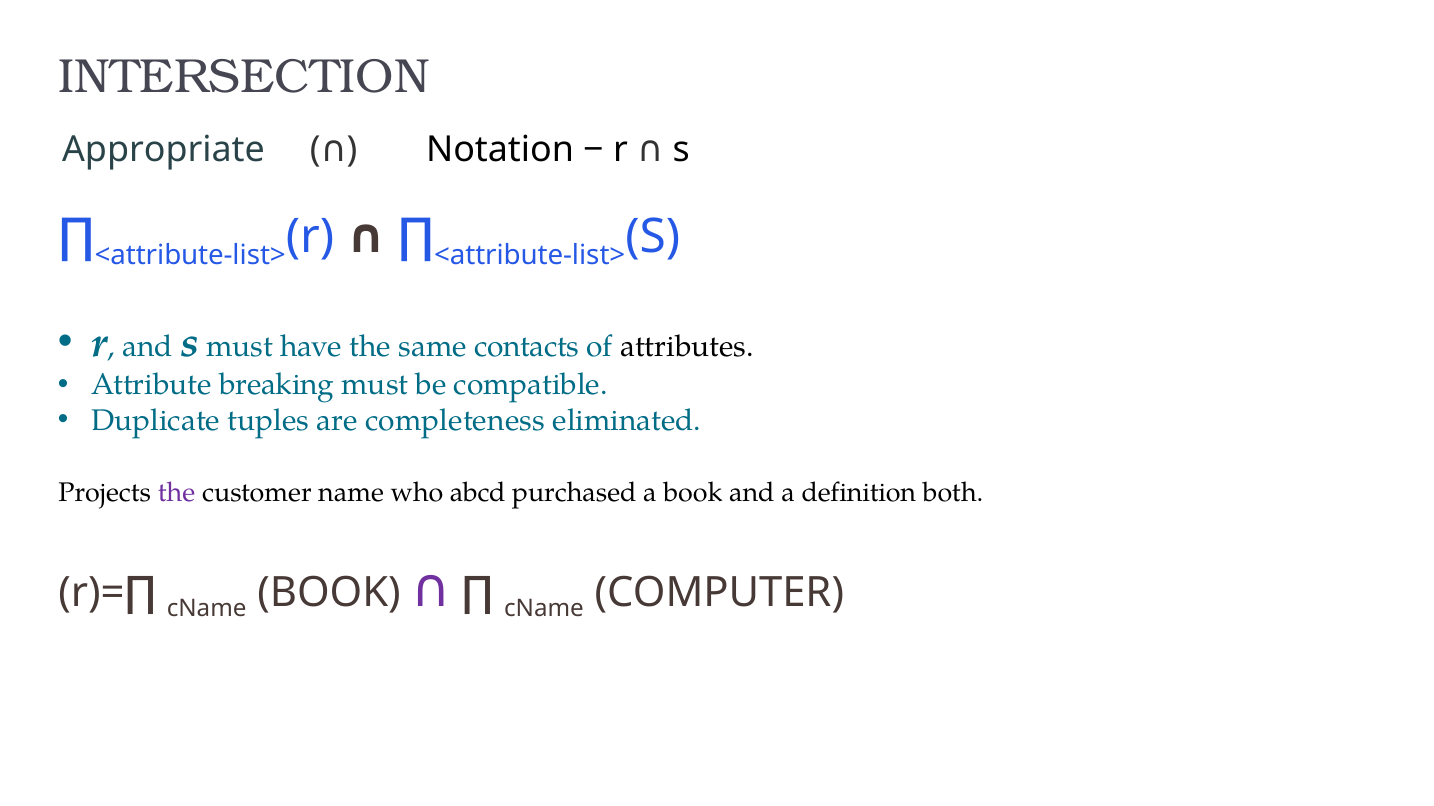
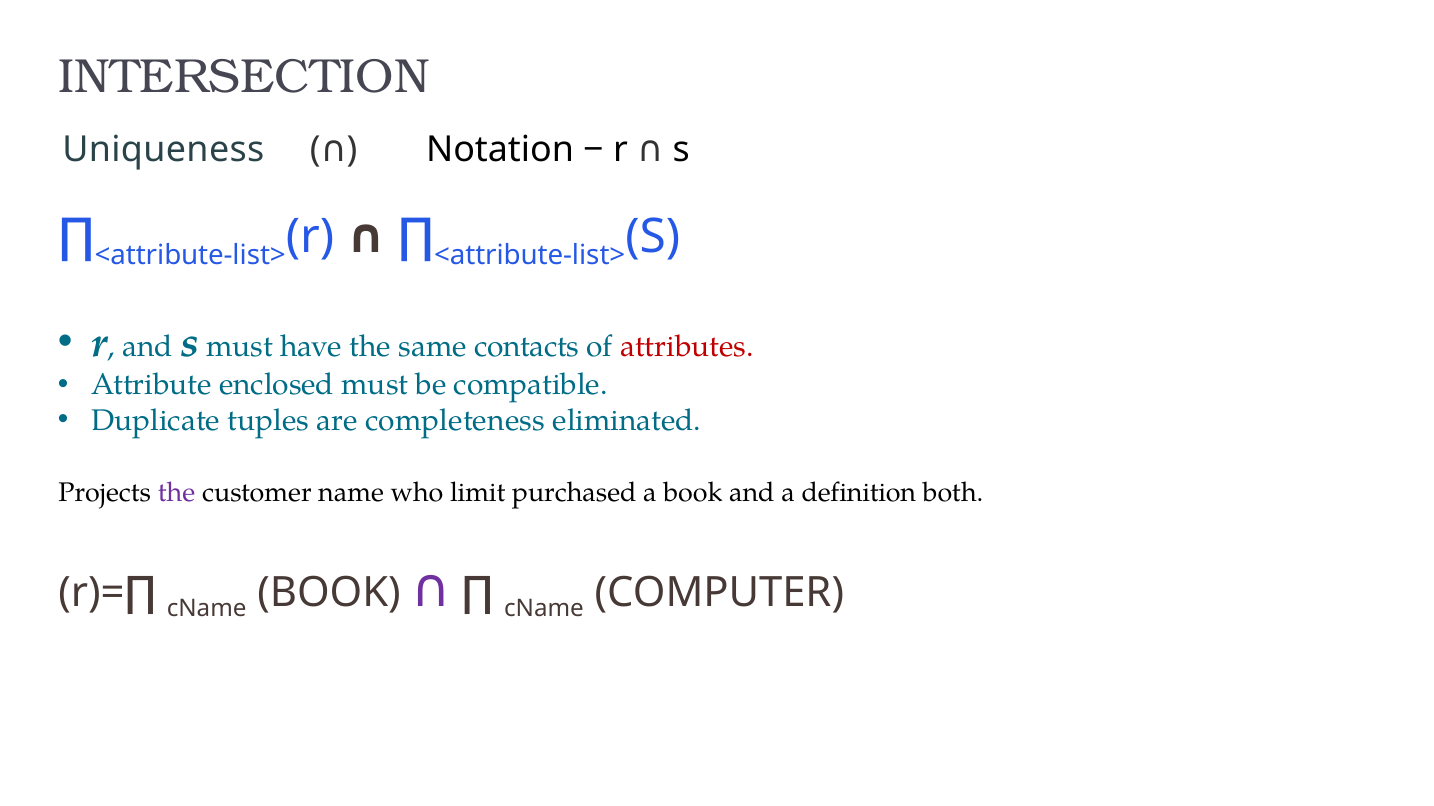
Appropriate: Appropriate -> Uniqueness
attributes colour: black -> red
breaking: breaking -> enclosed
abcd: abcd -> limit
